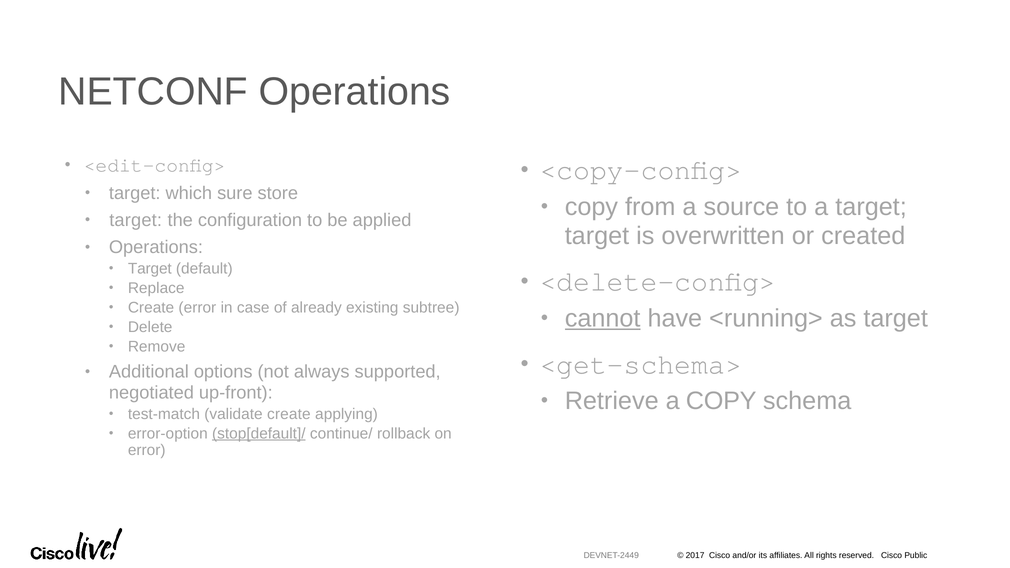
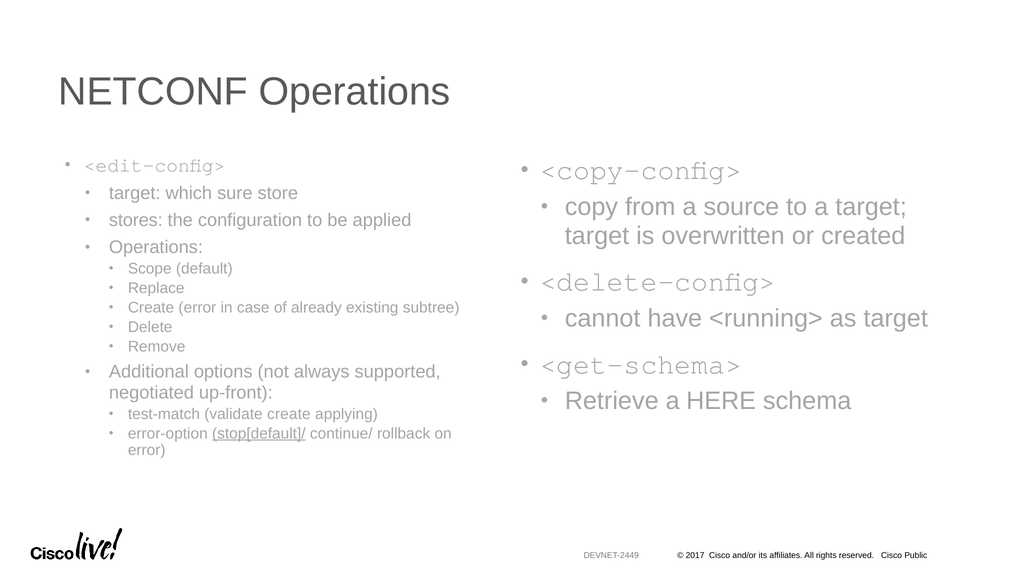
target at (136, 220): target -> stores
Target at (150, 269): Target -> Scope
cannot underline: present -> none
a COPY: COPY -> HERE
